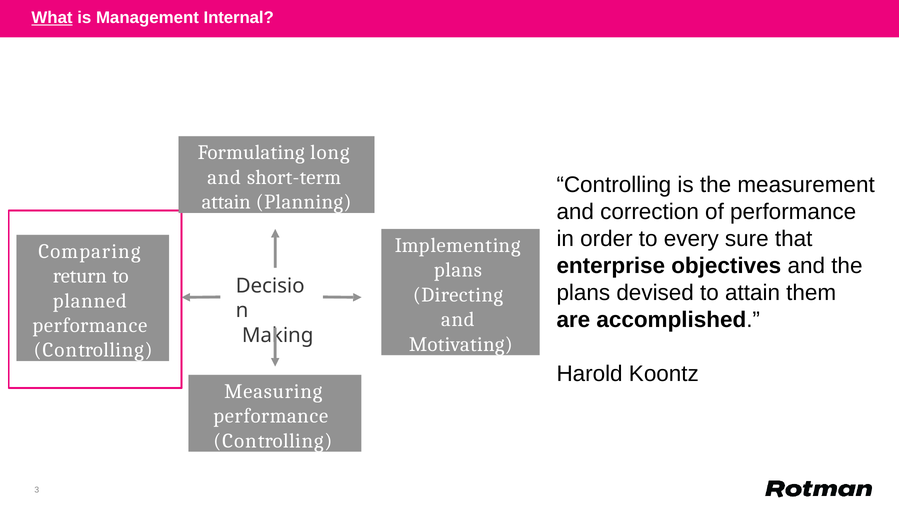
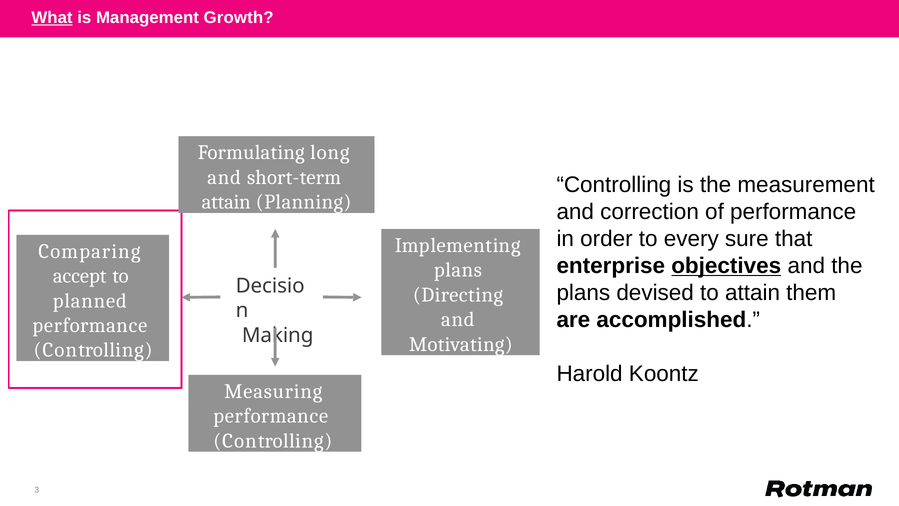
Internal: Internal -> Growth
objectives underline: none -> present
return: return -> accept
